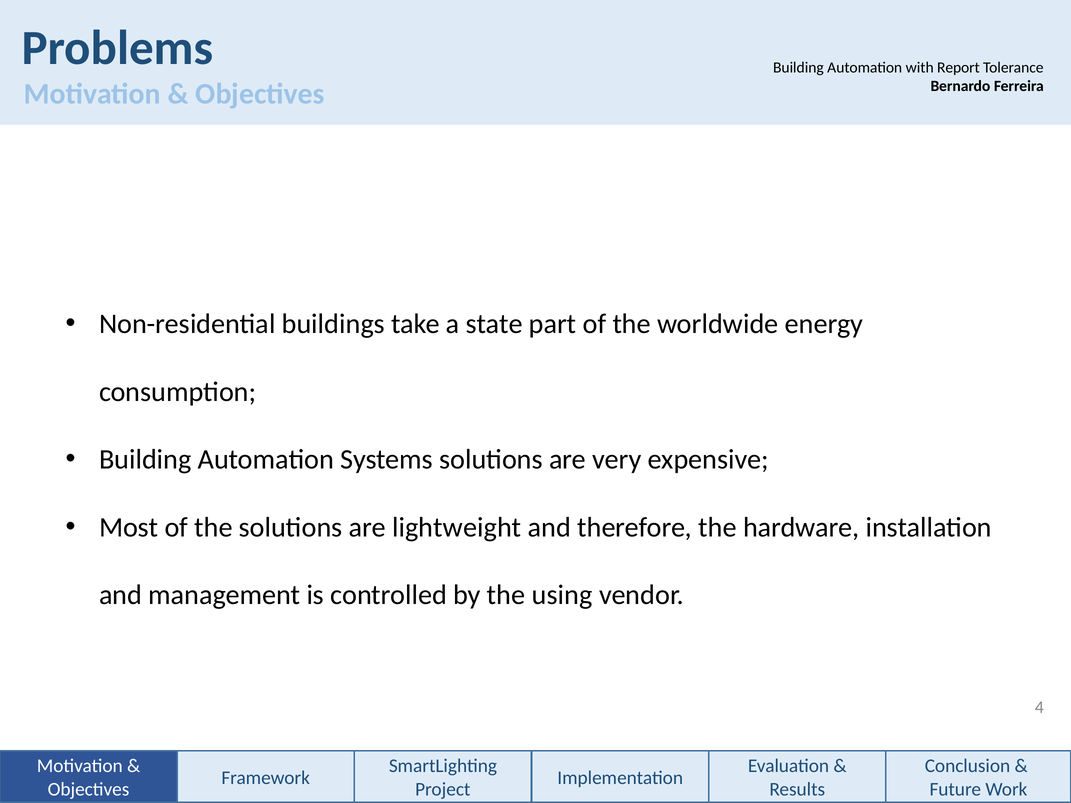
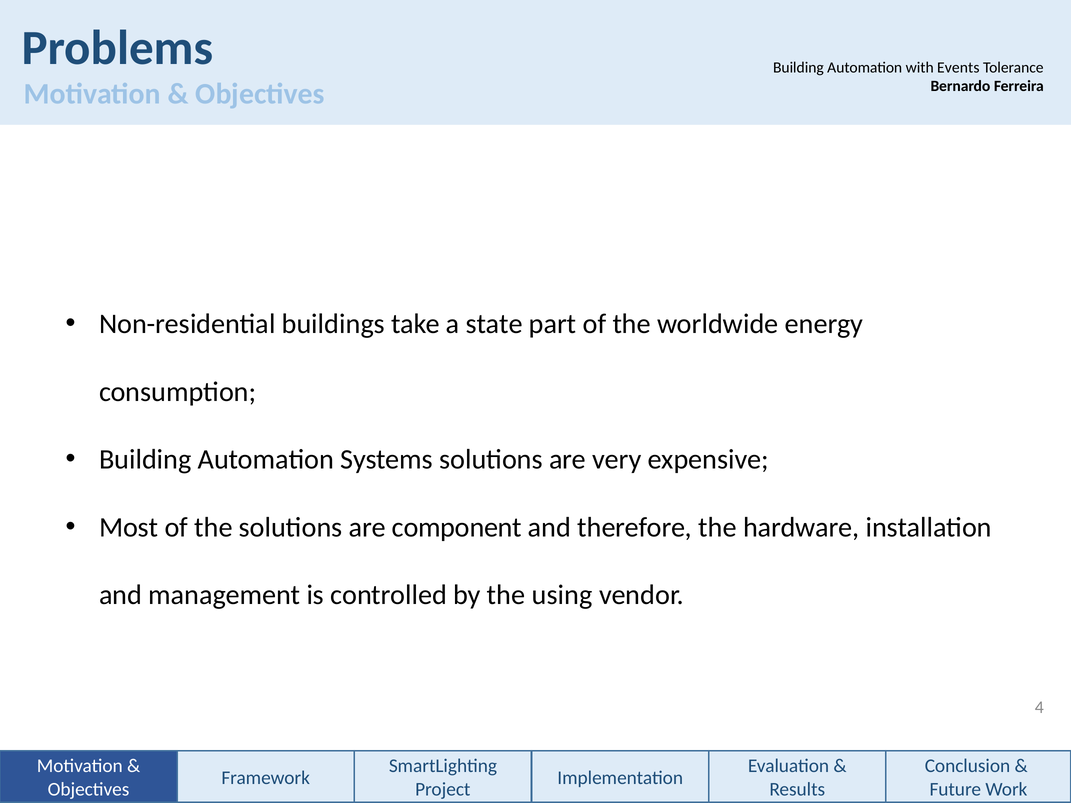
Report: Report -> Events
lightweight: lightweight -> component
